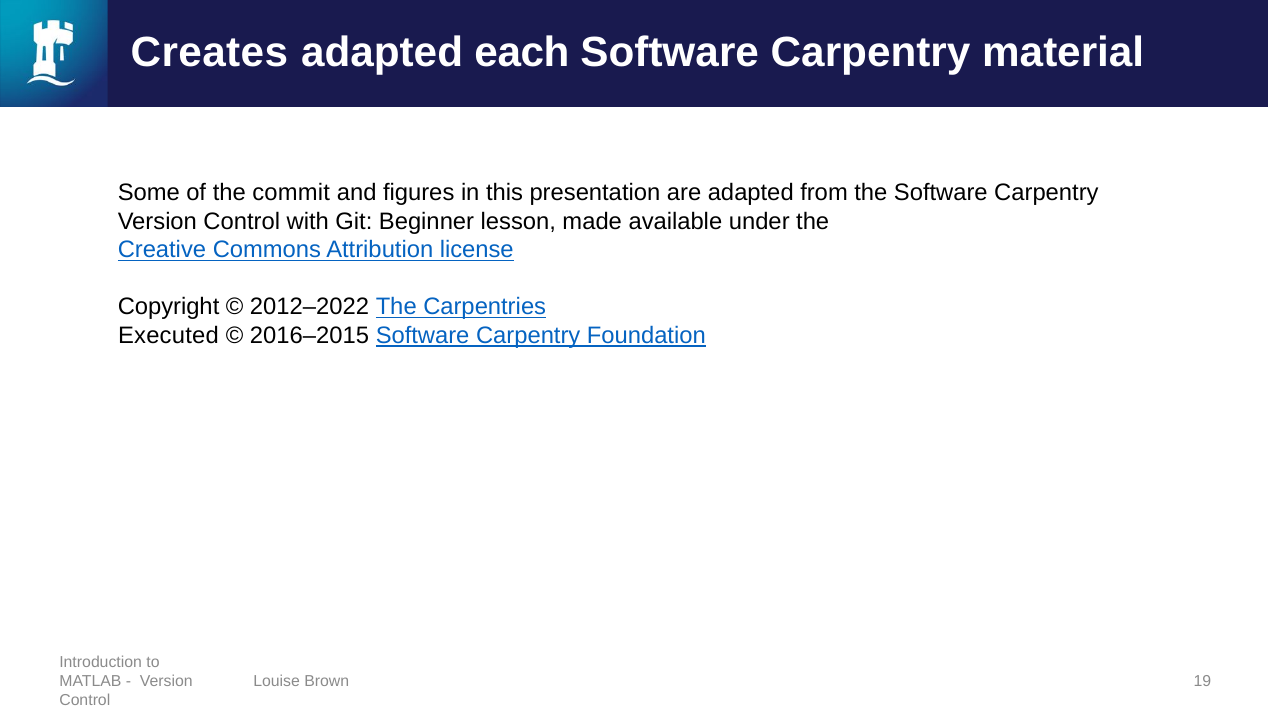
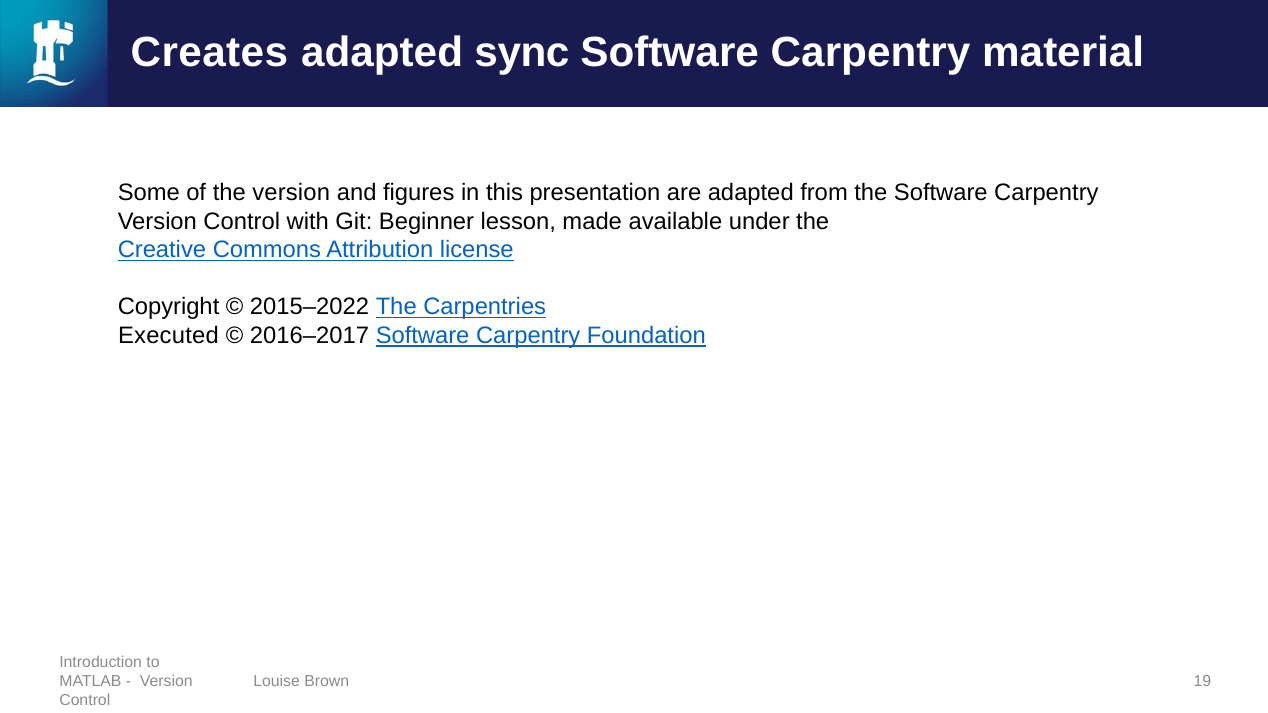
each: each -> sync
the commit: commit -> version
2012–2022: 2012–2022 -> 2015–2022
2016–2015: 2016–2015 -> 2016–2017
